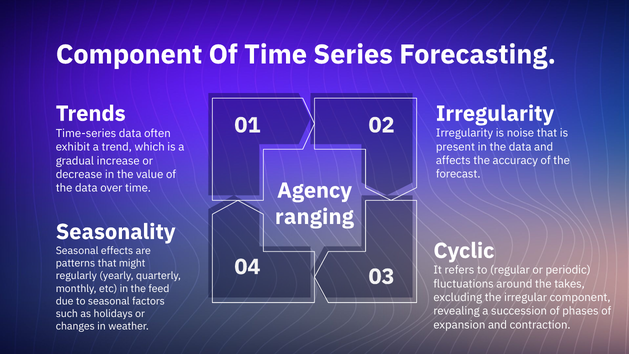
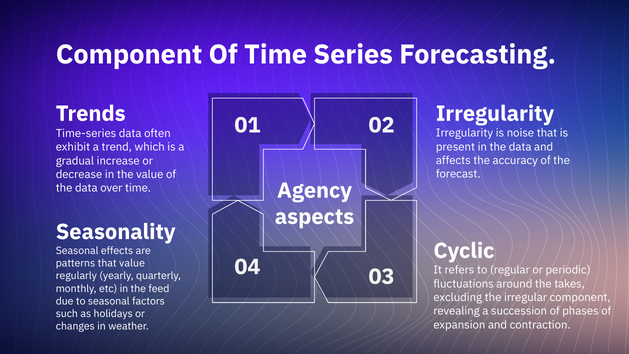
ranging: ranging -> aspects
that might: might -> value
